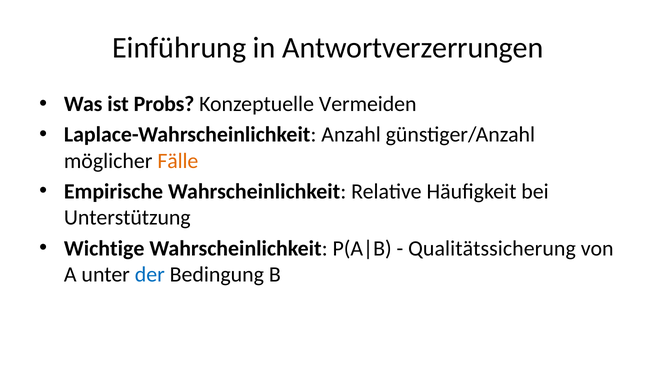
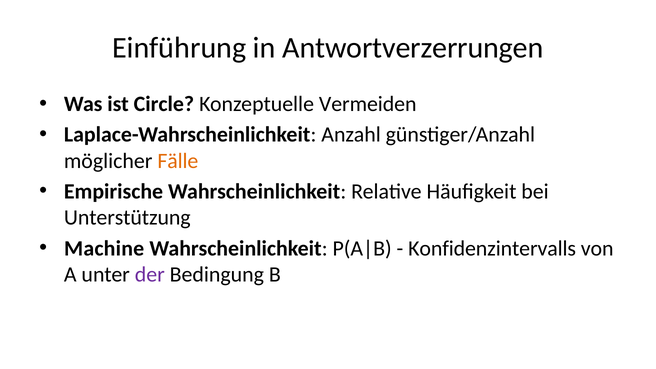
Probs: Probs -> Circle
Wichtige: Wichtige -> Machine
Qualitätssicherung: Qualitätssicherung -> Konfidenzintervalls
der colour: blue -> purple
